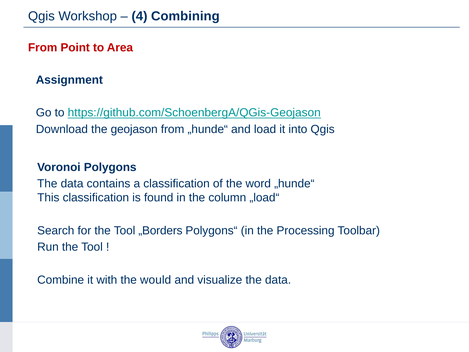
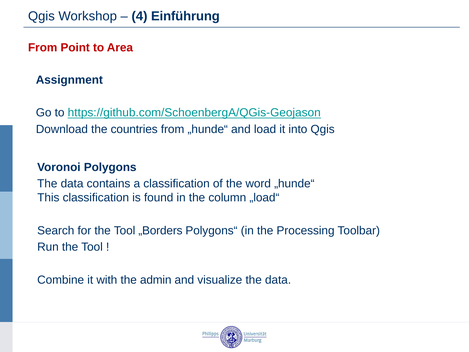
Combining: Combining -> Einführung
geojason: geojason -> countries
would: would -> admin
